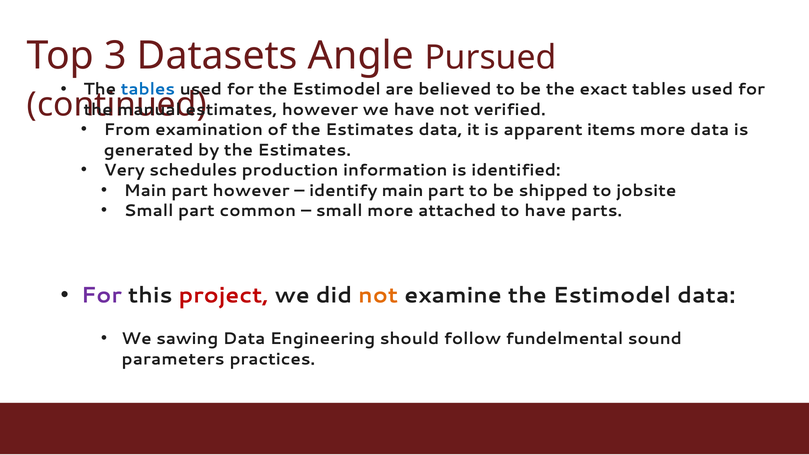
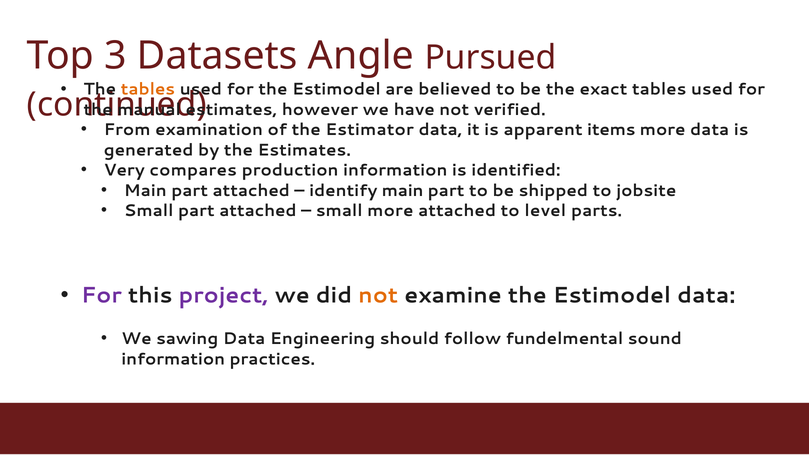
tables at (148, 89) colour: blue -> orange
of the Estimates: Estimates -> Estimator
schedules: schedules -> compares
Main part however: however -> attached
Small part common: common -> attached
to have: have -> level
project colour: red -> purple
parameters at (173, 359): parameters -> information
